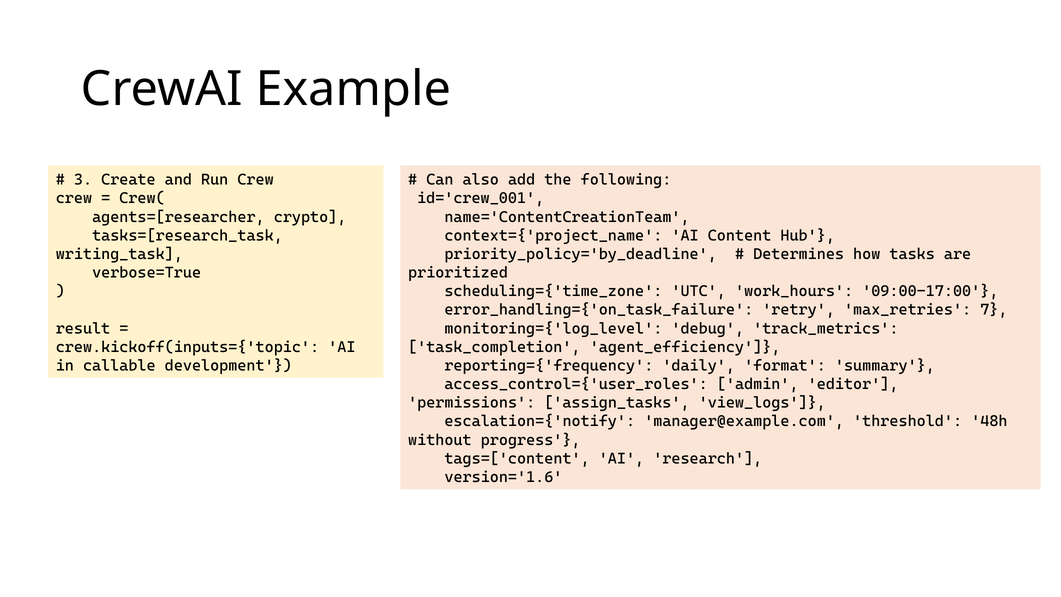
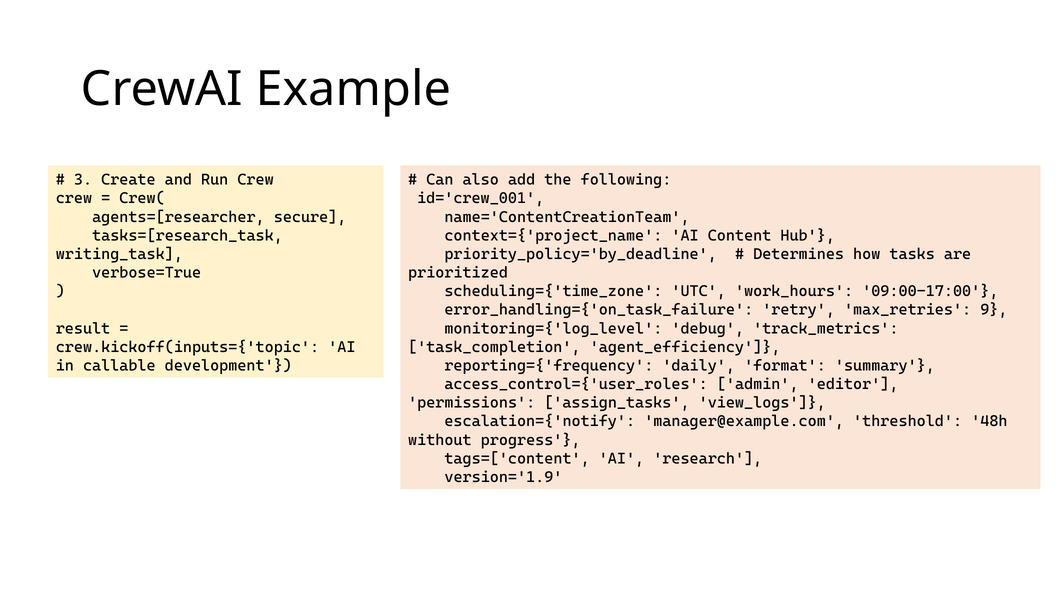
crypto: crypto -> secure
7: 7 -> 9
version='1.6: version='1.6 -> version='1.9
